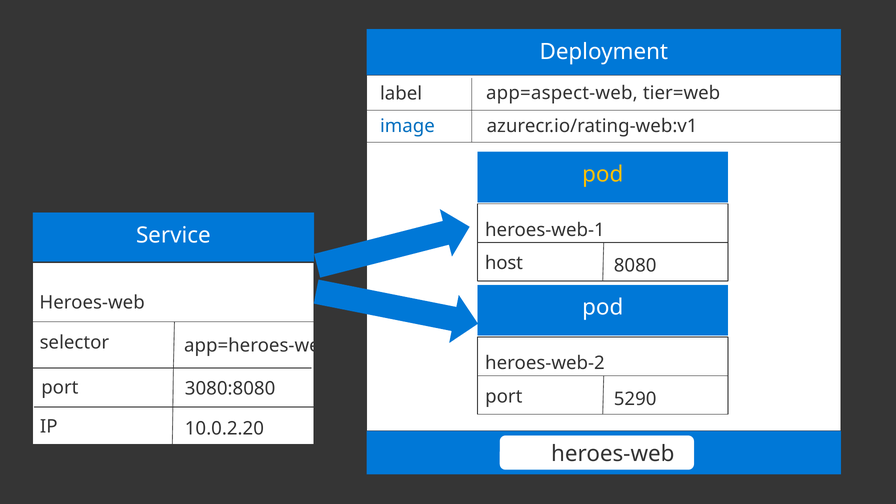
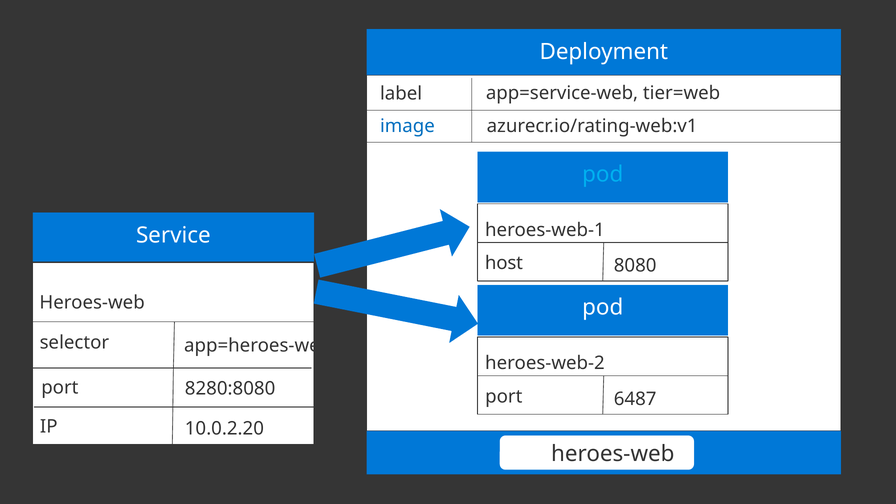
app=aspect-web: app=aspect-web -> app=service-web
pod at (603, 174) colour: yellow -> light blue
3080:8080: 3080:8080 -> 8280:8080
5290: 5290 -> 6487
